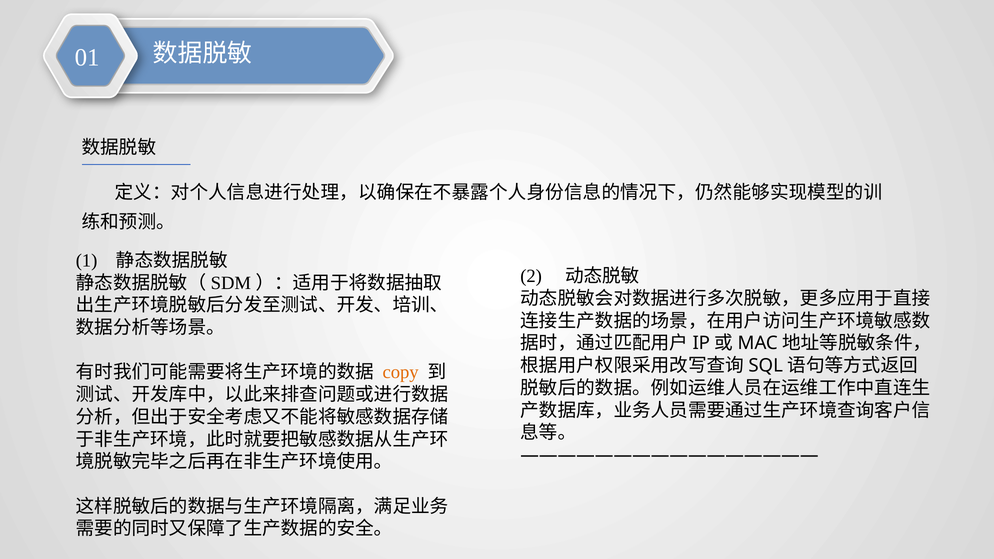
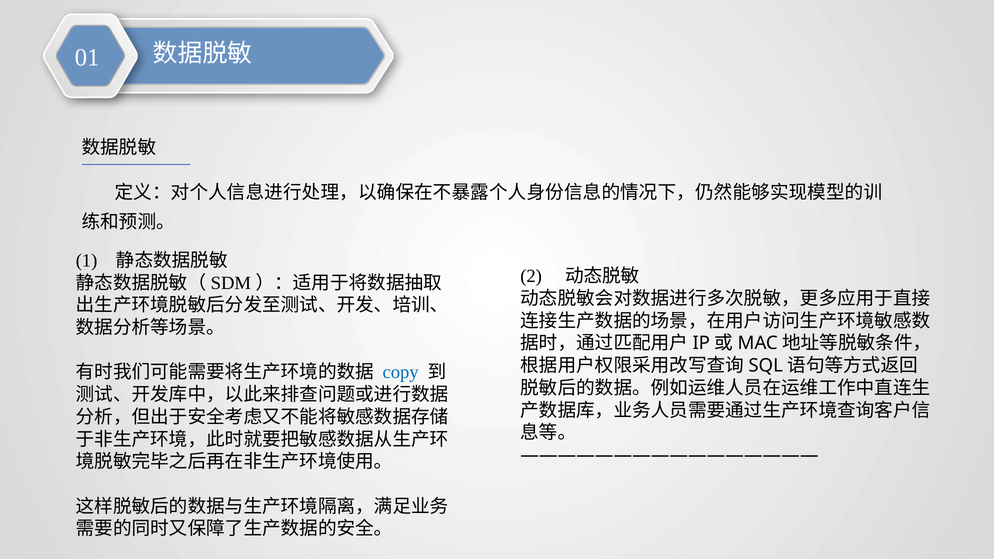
copy colour: orange -> blue
